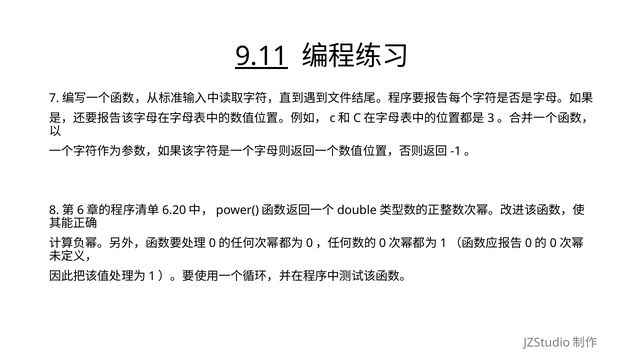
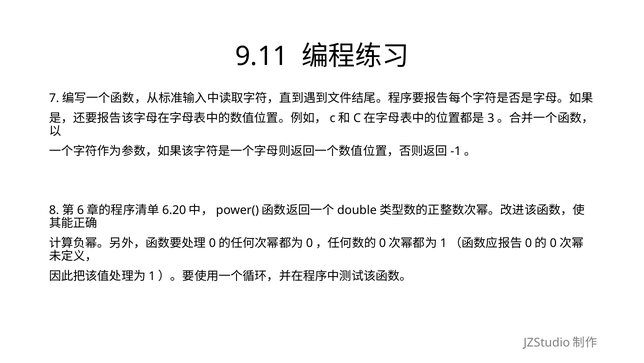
9.11 underline: present -> none
